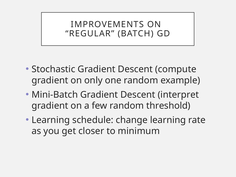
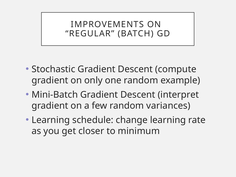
threshold: threshold -> variances
